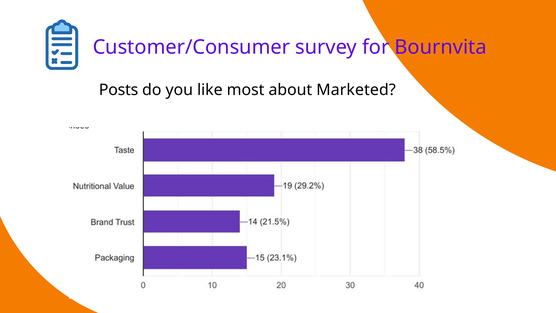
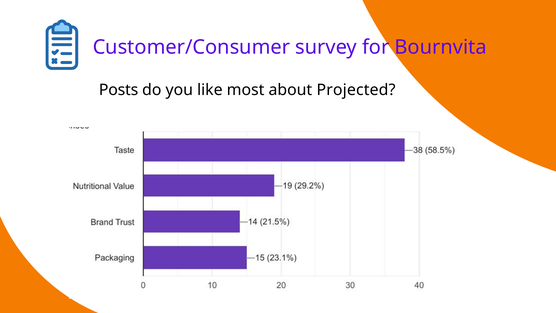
Marketed: Marketed -> Projected
